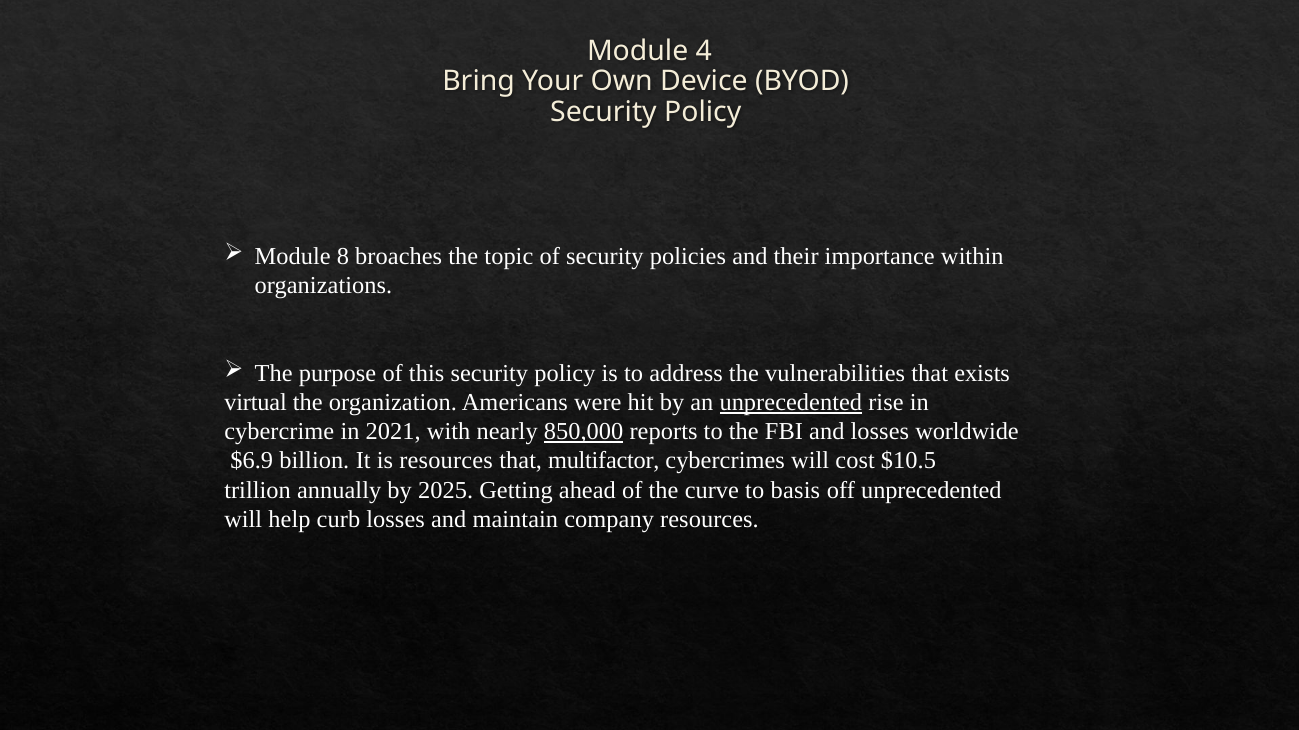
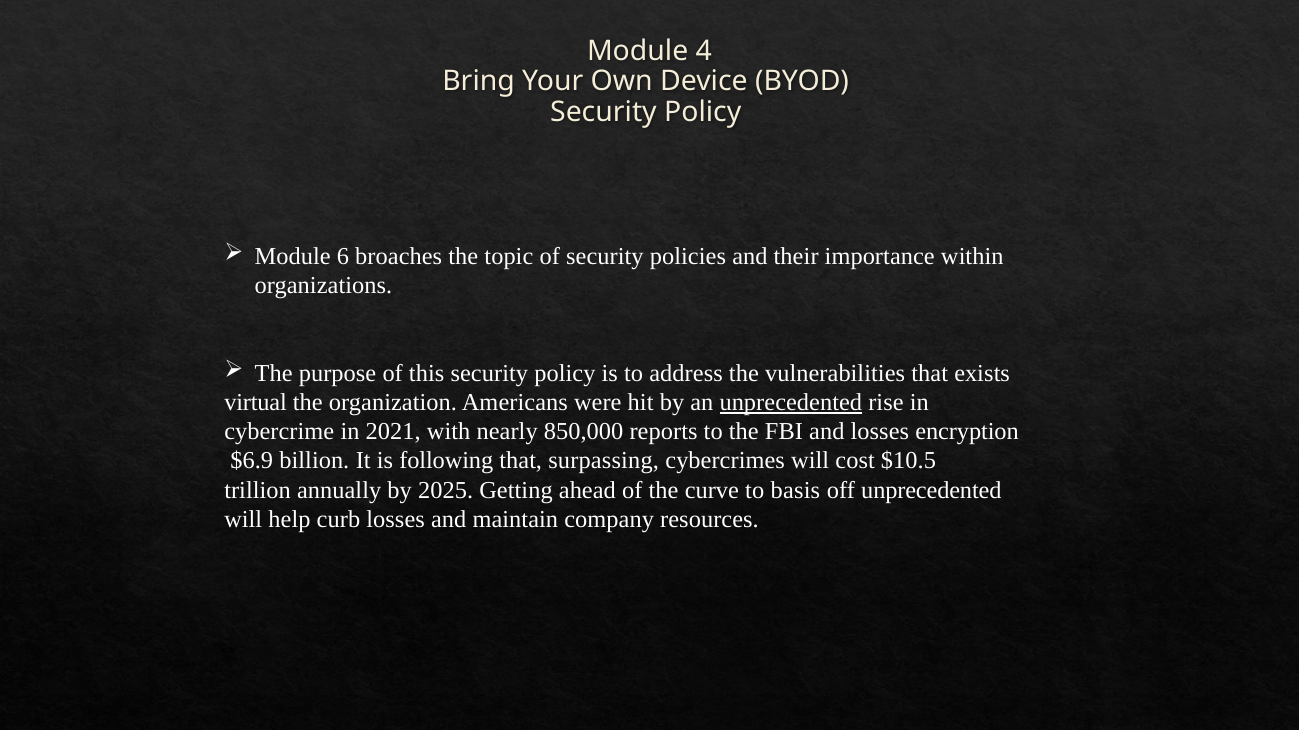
8: 8 -> 6
850,000 underline: present -> none
worldwide: worldwide -> encryption
is resources: resources -> following
multifactor: multifactor -> surpassing
